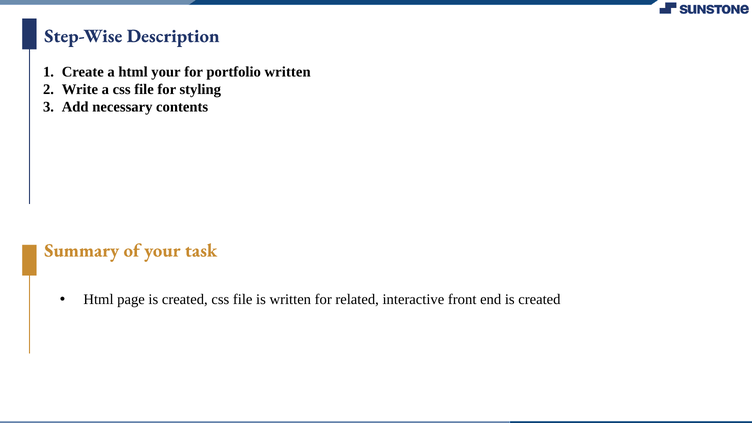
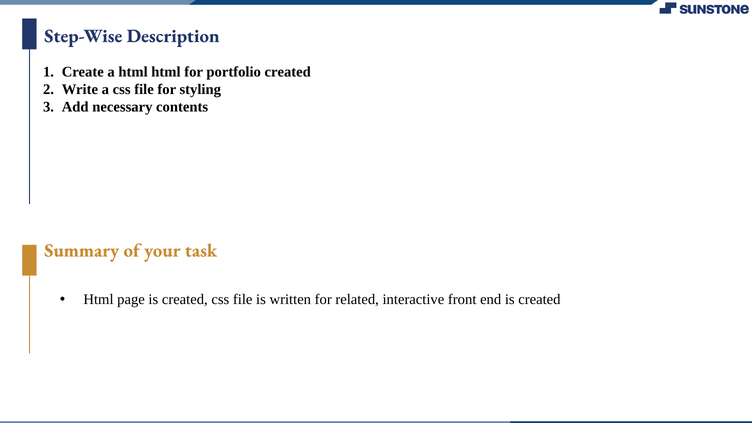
html your: your -> html
portfolio written: written -> created
